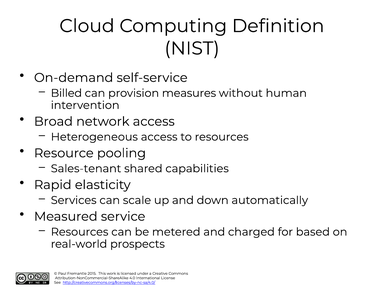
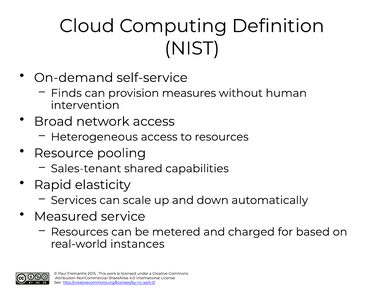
Billed: Billed -> Finds
prospects: prospects -> instances
